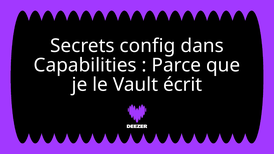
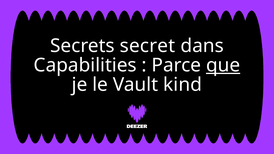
config: config -> secret
que underline: none -> present
écrit: écrit -> kind
